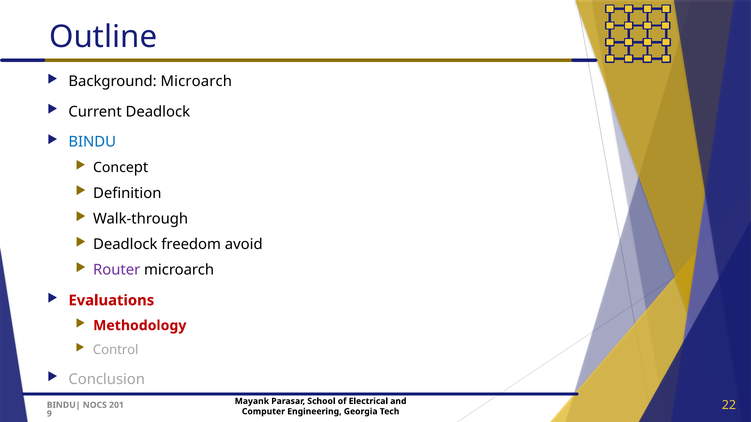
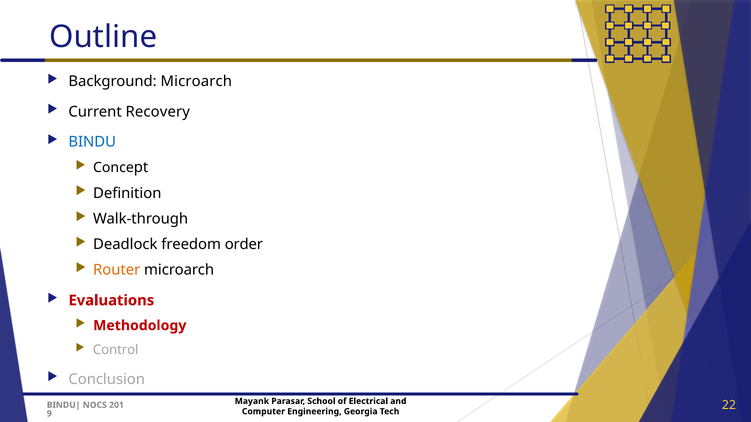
Current Deadlock: Deadlock -> Recovery
avoid: avoid -> order
Router colour: purple -> orange
